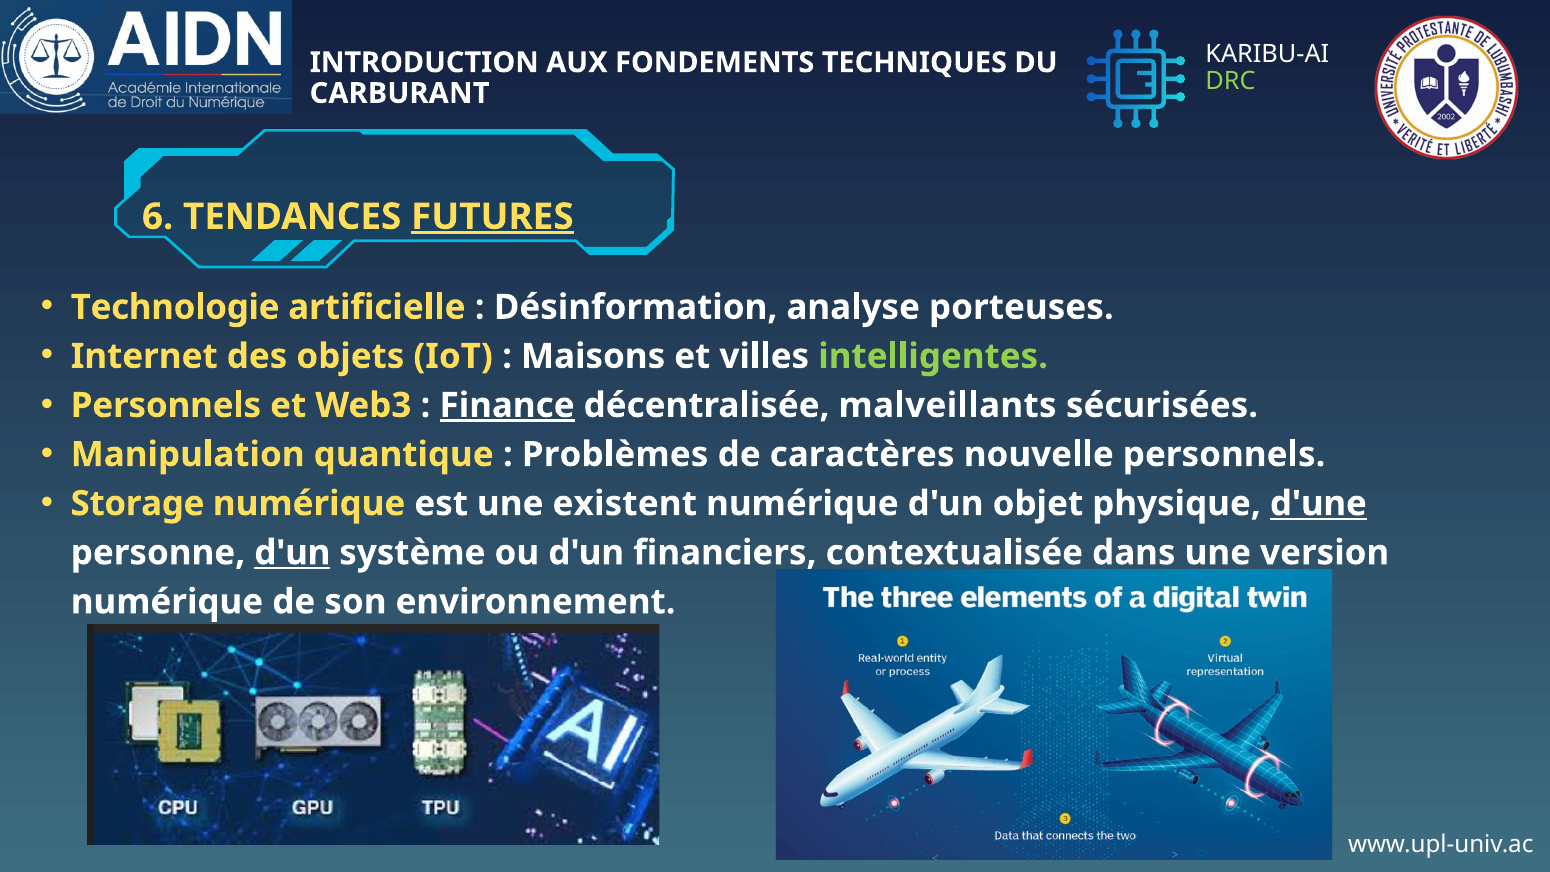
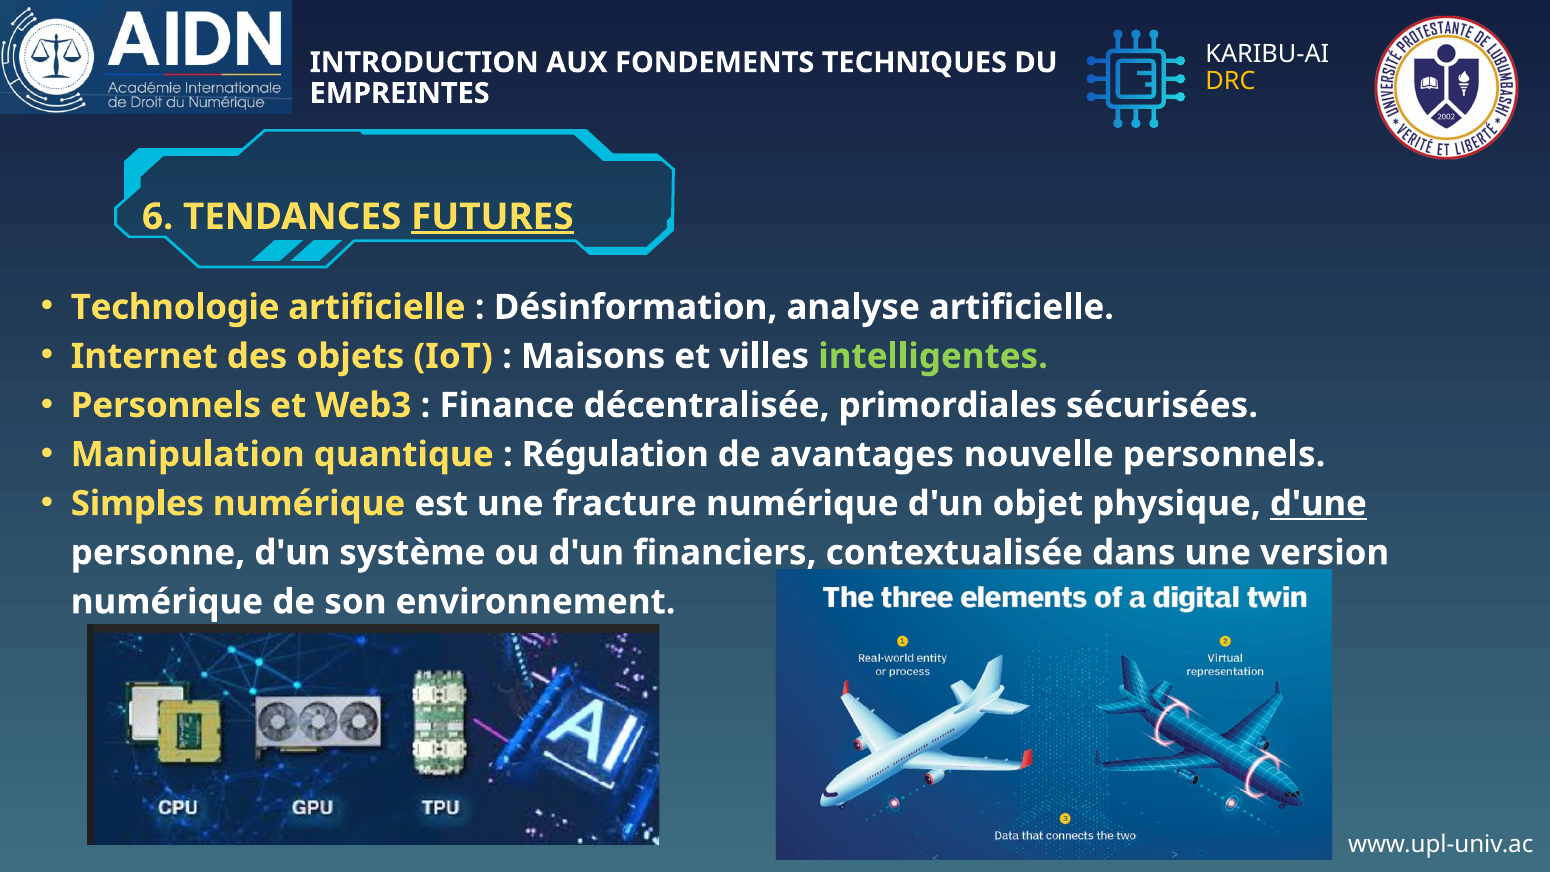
DRC colour: light green -> yellow
CARBURANT: CARBURANT -> EMPREINTES
analyse porteuses: porteuses -> artificielle
Finance underline: present -> none
malveillants: malveillants -> primordiales
Problèmes: Problèmes -> Régulation
caractères: caractères -> avantages
Storage: Storage -> Simples
existent: existent -> fracture
d'un at (292, 553) underline: present -> none
